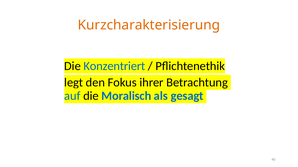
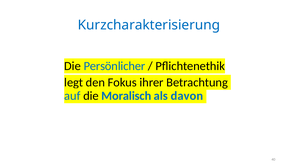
Kurzcharakterisierung colour: orange -> blue
Konzentriert: Konzentriert -> Persönlicher
gesagt: gesagt -> davon
